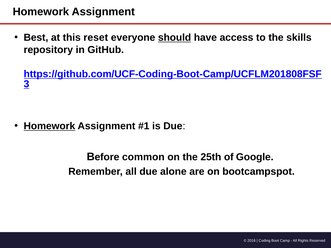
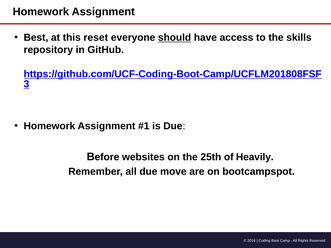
Homework at (49, 126) underline: present -> none
common: common -> websites
Google: Google -> Heavily
alone: alone -> move
